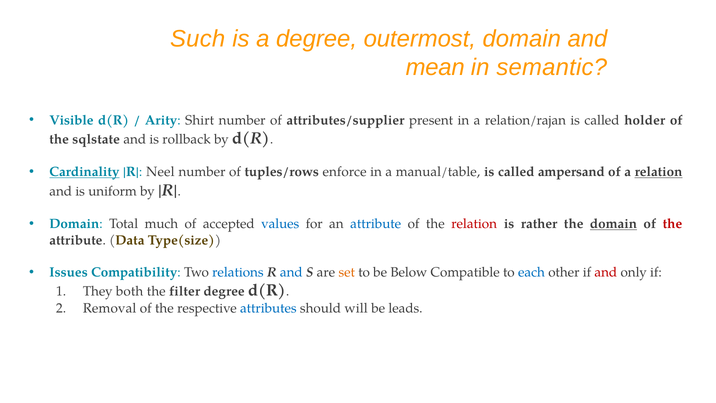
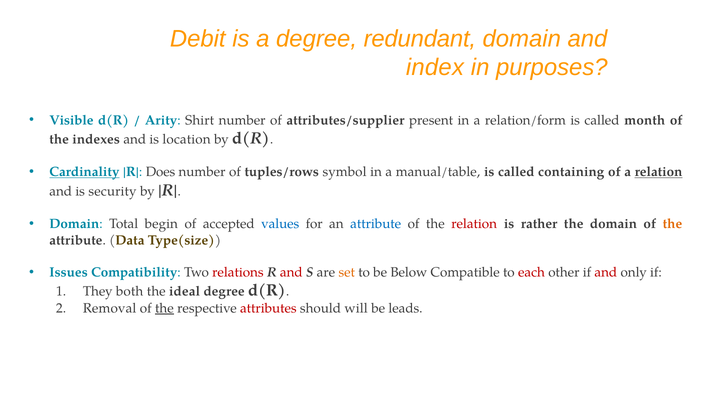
Such: Such -> Debit
outermost: outermost -> redundant
mean: mean -> index
semantic: semantic -> purposes
relation/rajan: relation/rajan -> relation/form
holder: holder -> month
sqlstate: sqlstate -> indexes
rollback: rollback -> location
Neel: Neel -> Does
enforce: enforce -> symbol
ampersand: ampersand -> containing
uniform: uniform -> security
much: much -> begin
domain at (613, 224) underline: present -> none
the at (672, 224) colour: red -> orange
relations colour: blue -> red
and at (291, 272) colour: blue -> red
each colour: blue -> red
filter: filter -> ideal
the at (164, 308) underline: none -> present
attributes colour: blue -> red
